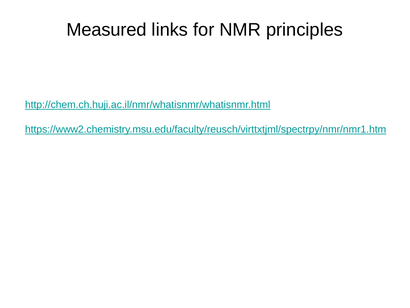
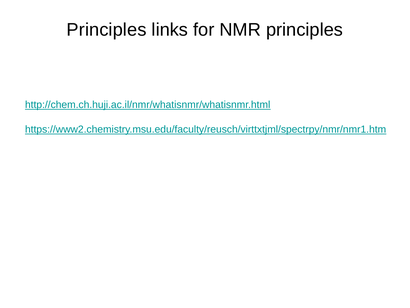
Measured at (107, 30): Measured -> Principles
